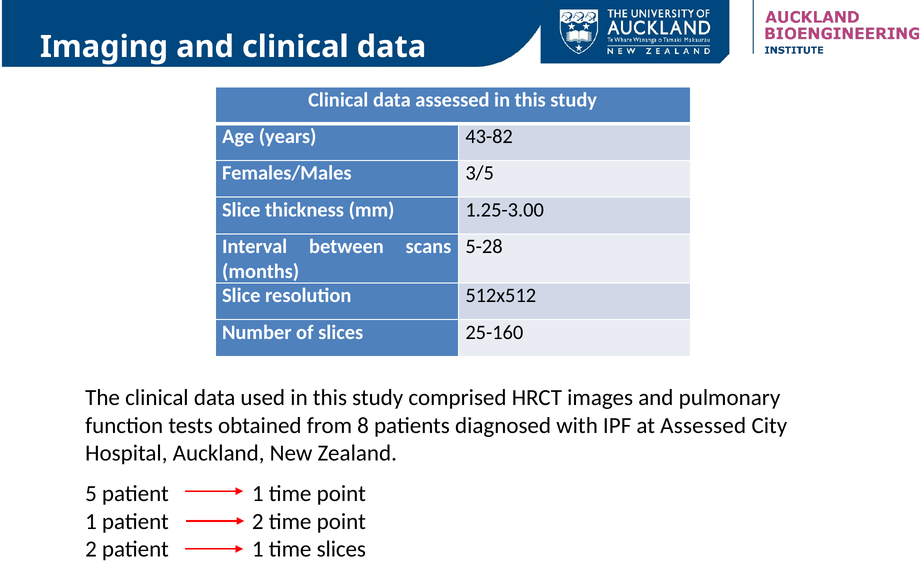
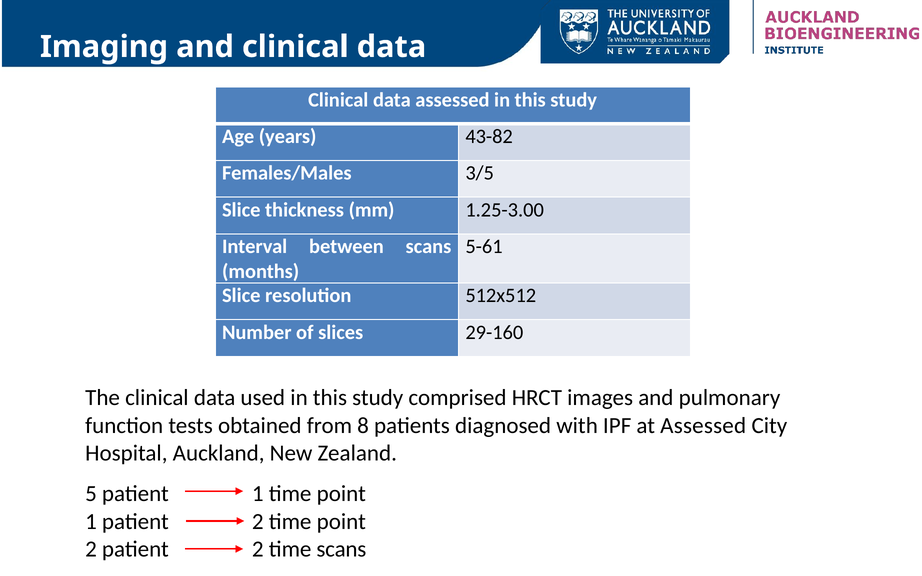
5-28: 5-28 -> 5-61
25-160: 25-160 -> 29-160
2 patient 1: 1 -> 2
time slices: slices -> scans
